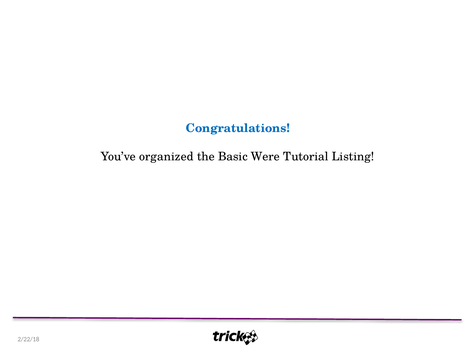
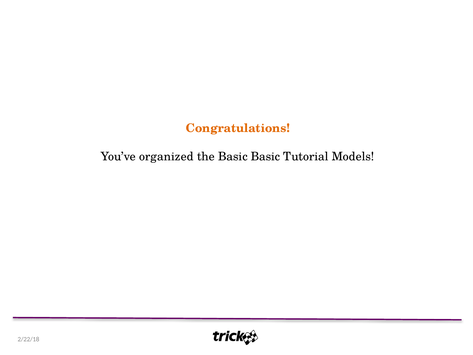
Congratulations colour: blue -> orange
Basic Were: Were -> Basic
Listing: Listing -> Models
